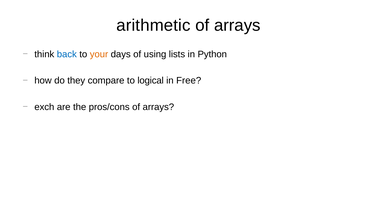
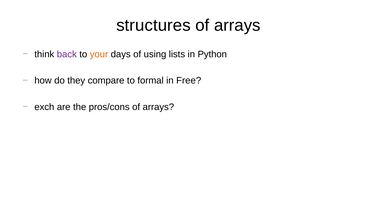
arithmetic: arithmetic -> structures
back colour: blue -> purple
logical: logical -> formal
